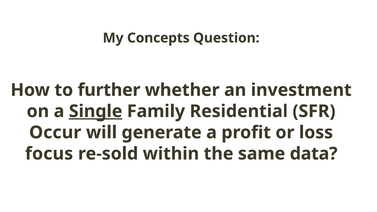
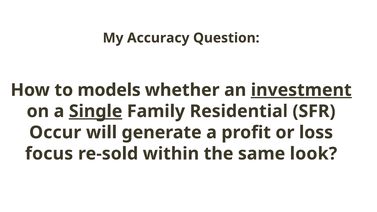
Concepts: Concepts -> Accuracy
further: further -> models
investment underline: none -> present
data: data -> look
